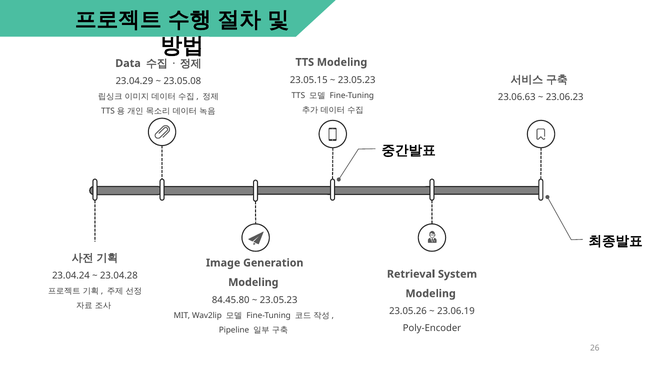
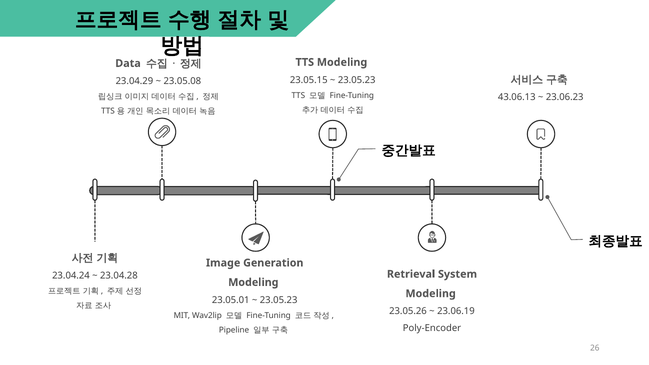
23.06.63: 23.06.63 -> 43.06.13
84.45.80: 84.45.80 -> 23.05.01
